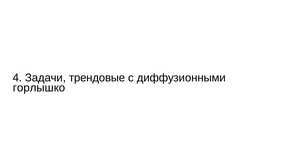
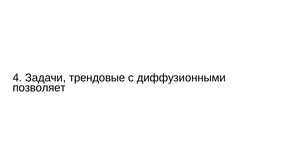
горлышко: горлышко -> позволяет
